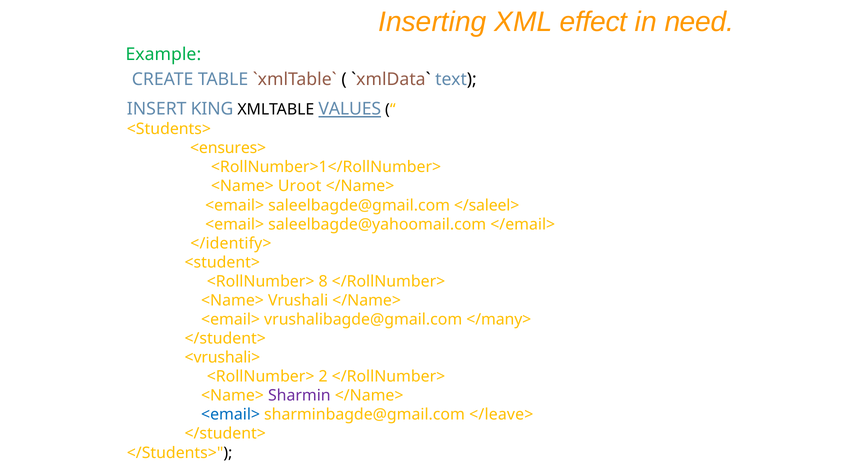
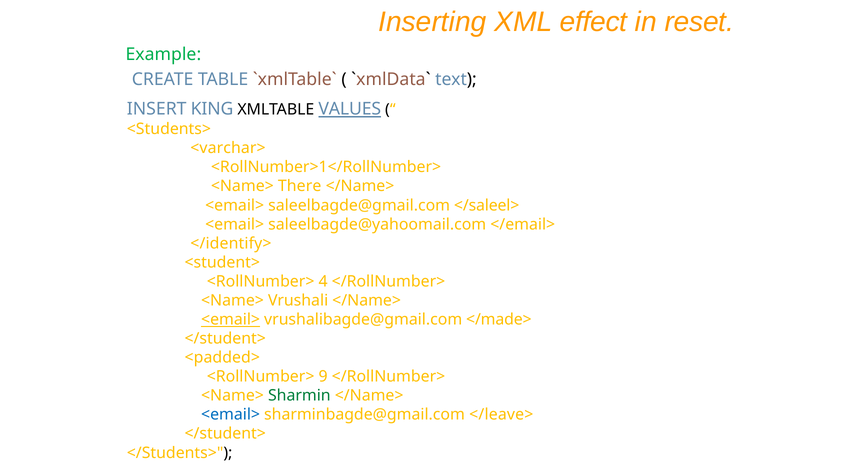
need: need -> reset
<ensures>: <ensures> -> <varchar>
Uroot: Uroot -> There
8: 8 -> 4
<email> at (231, 319) underline: none -> present
</many>: </many> -> </made>
<vrushali>: <vrushali> -> <padded>
2: 2 -> 9
Sharmin colour: purple -> green
